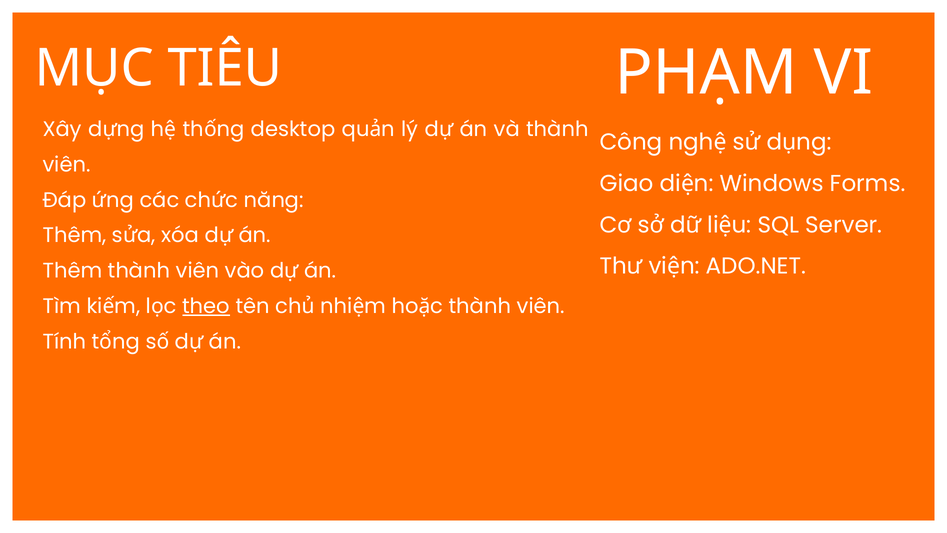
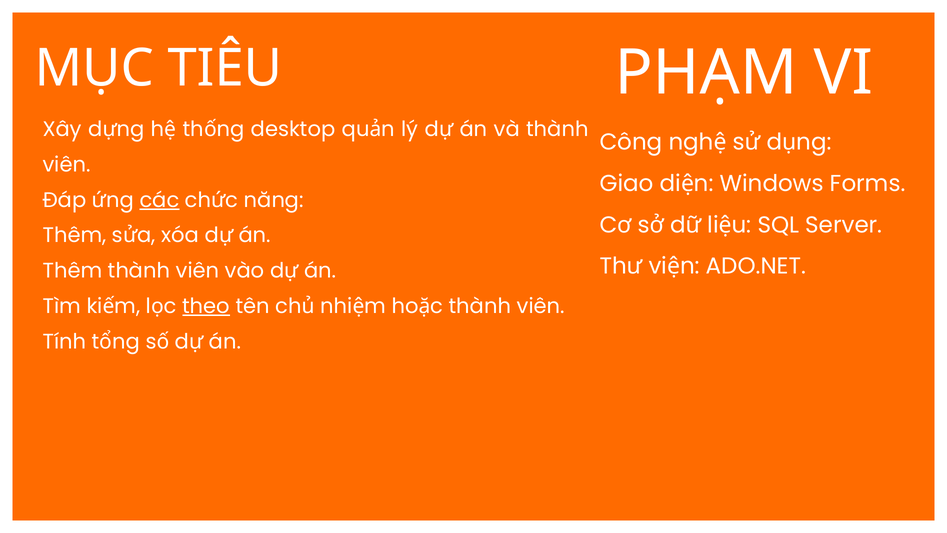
các underline: none -> present
